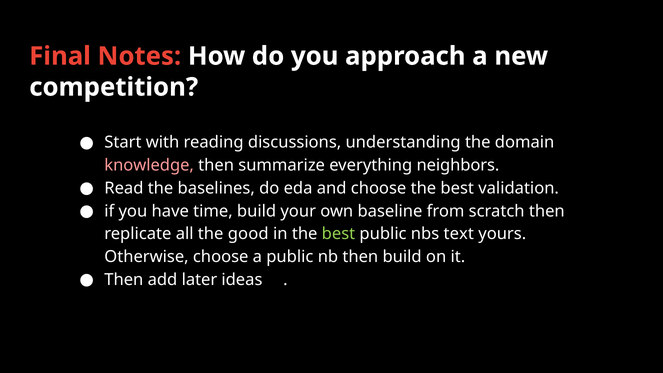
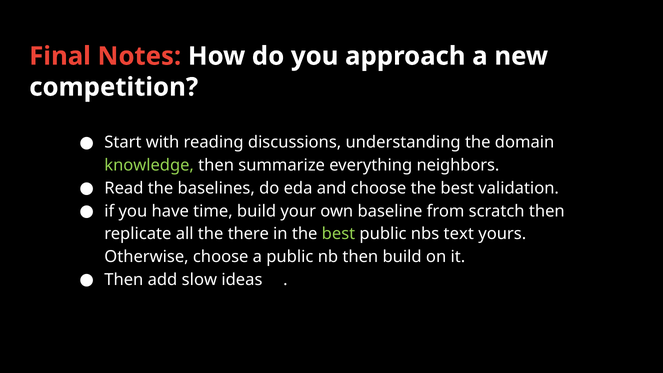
knowledge colour: pink -> light green
good: good -> there
later: later -> slow
